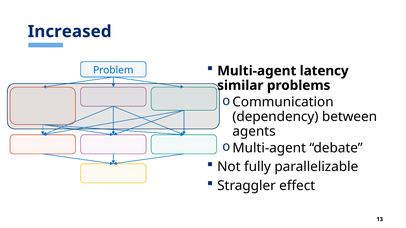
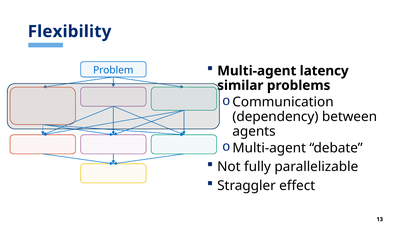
Increased: Increased -> Flexibility
